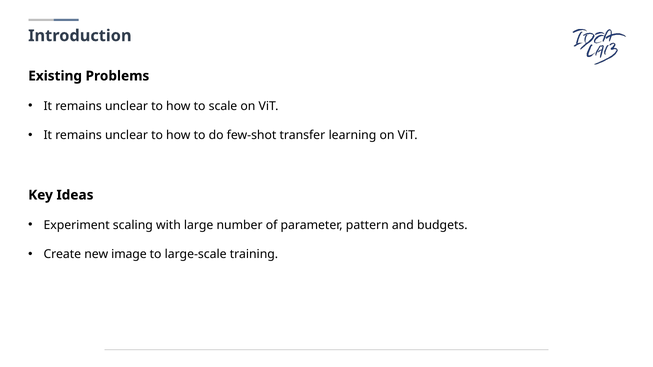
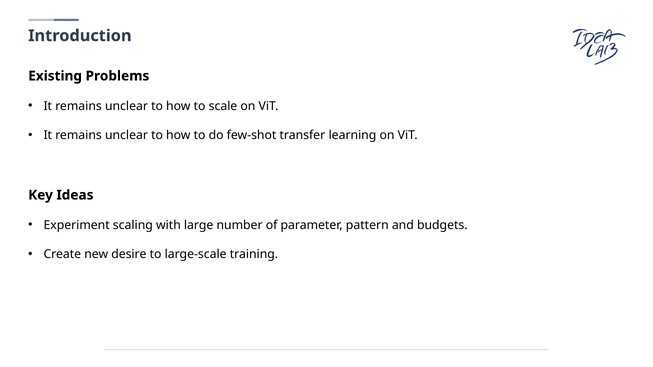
image: image -> desire
